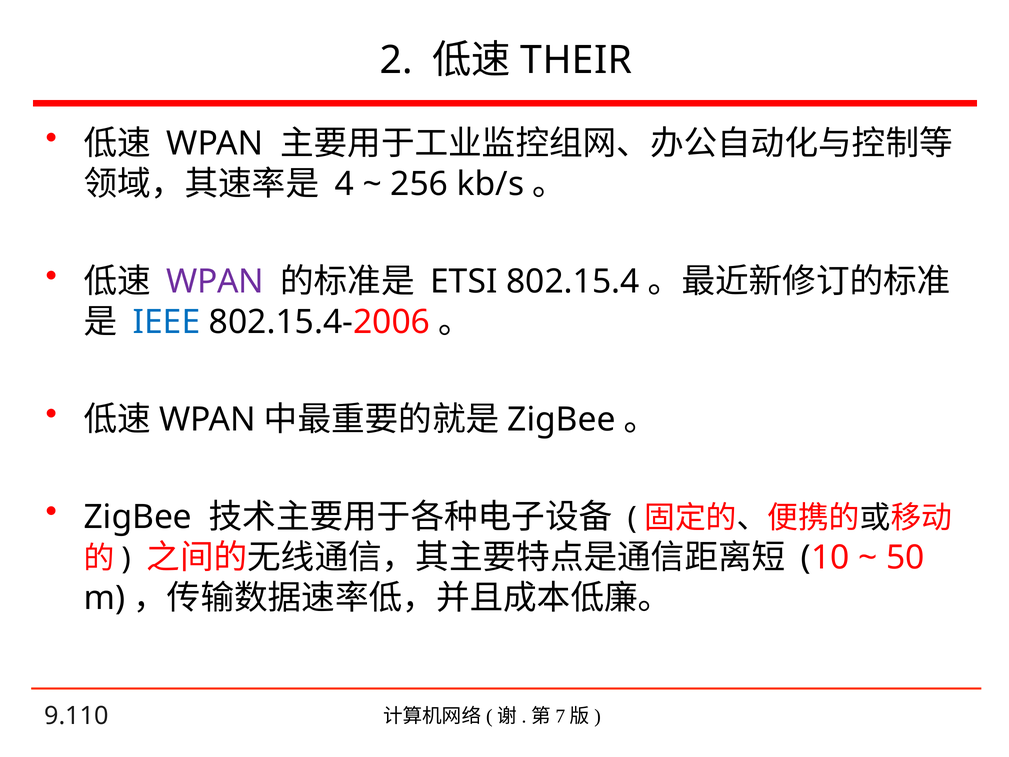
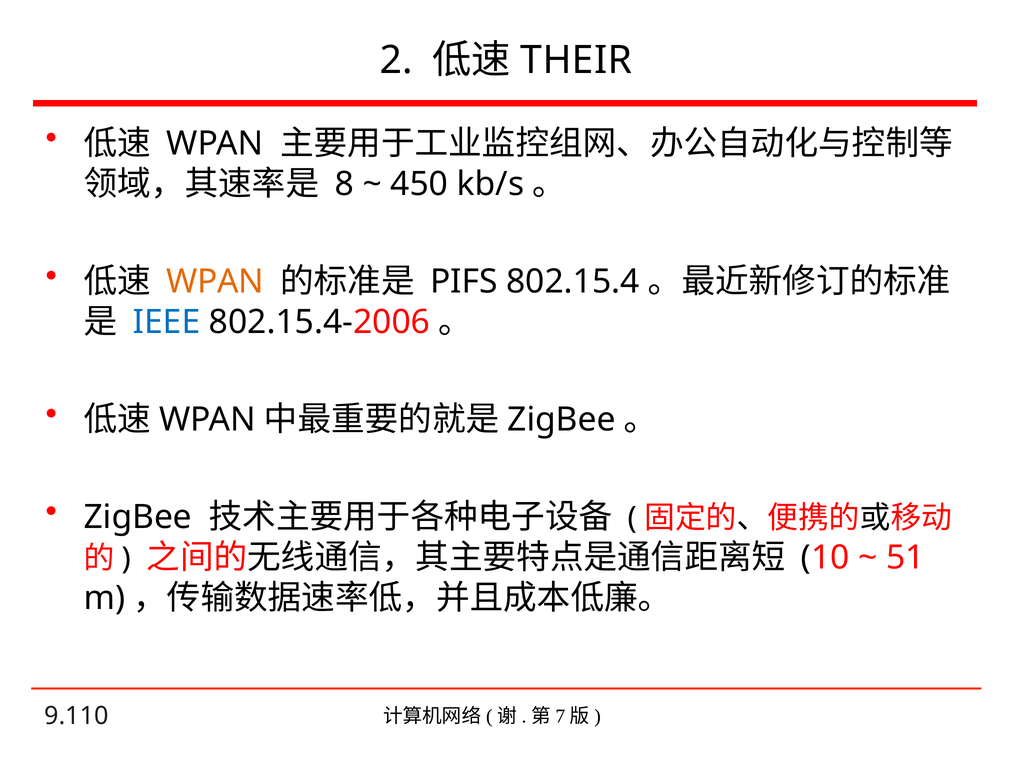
4: 4 -> 8
256: 256 -> 450
WPAN at (215, 282) colour: purple -> orange
ETSI: ETSI -> PIFS
50: 50 -> 51
